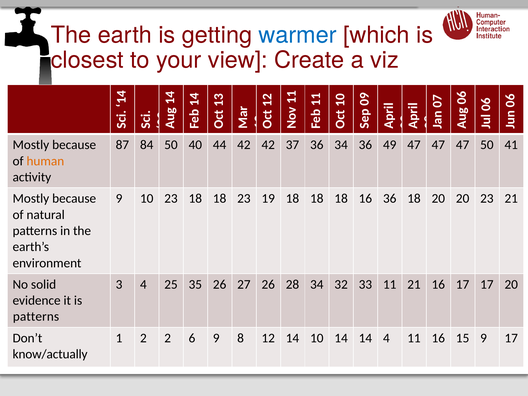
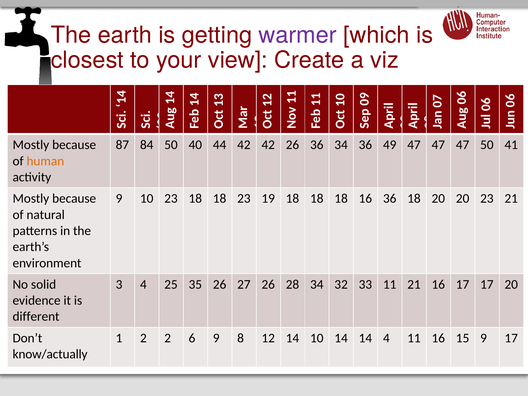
warmer colour: blue -> purple
42 37: 37 -> 26
patterns at (36, 317): patterns -> different
